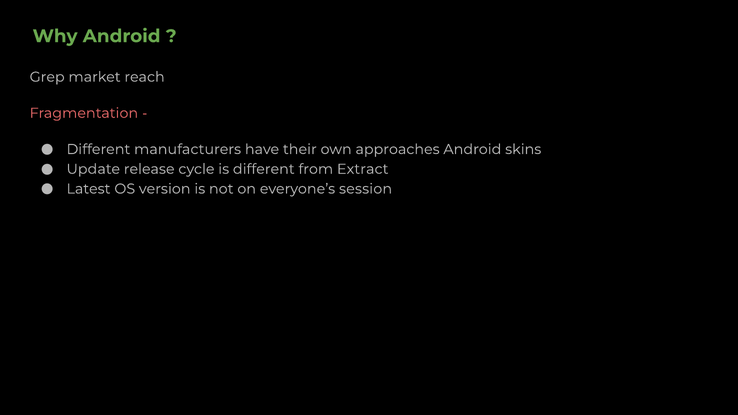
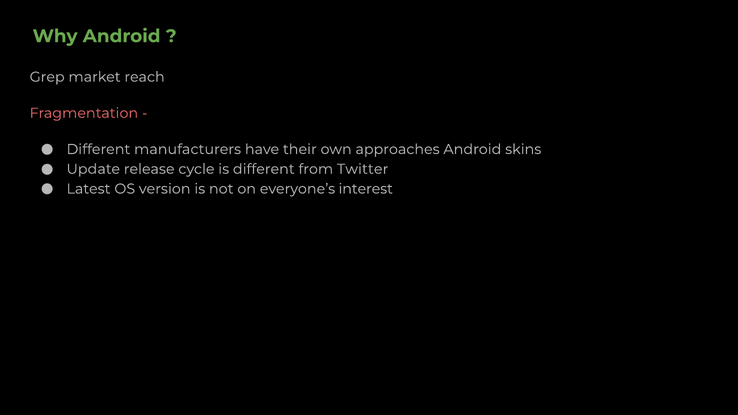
Extract: Extract -> Twitter
session: session -> interest
